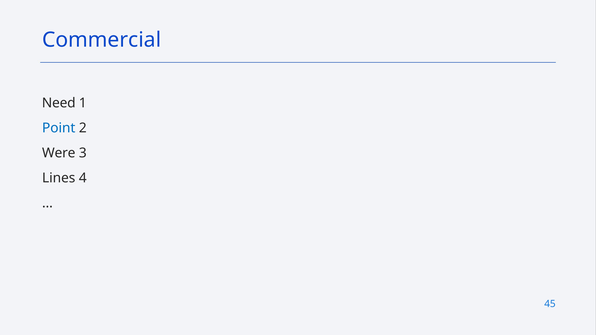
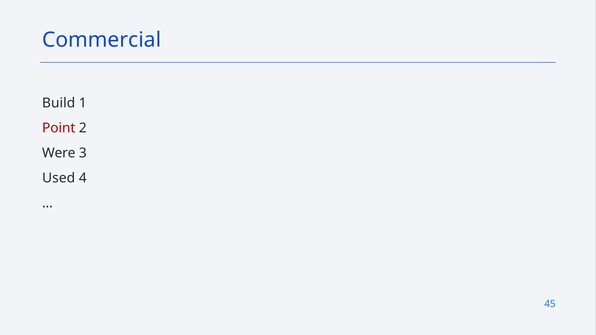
Need: Need -> Build
Point colour: blue -> red
Lines: Lines -> Used
